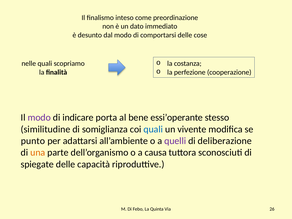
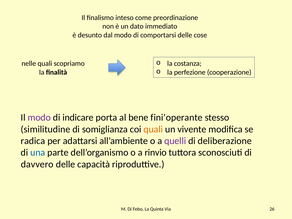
essi’operante: essi’operante -> fini’operante
quali at (153, 129) colour: blue -> orange
punto: punto -> radica
una colour: orange -> blue
causa: causa -> rinvio
spiegate: spiegate -> davvero
